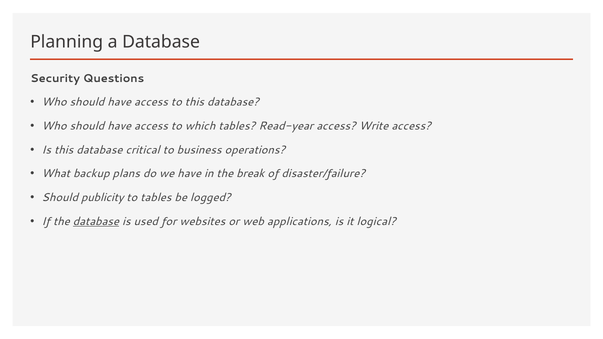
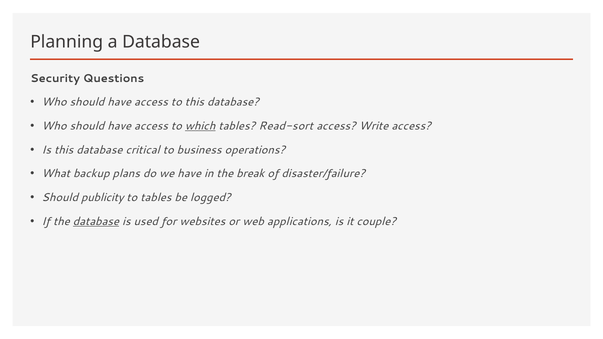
which underline: none -> present
Read-year: Read-year -> Read-sort
logical: logical -> couple
